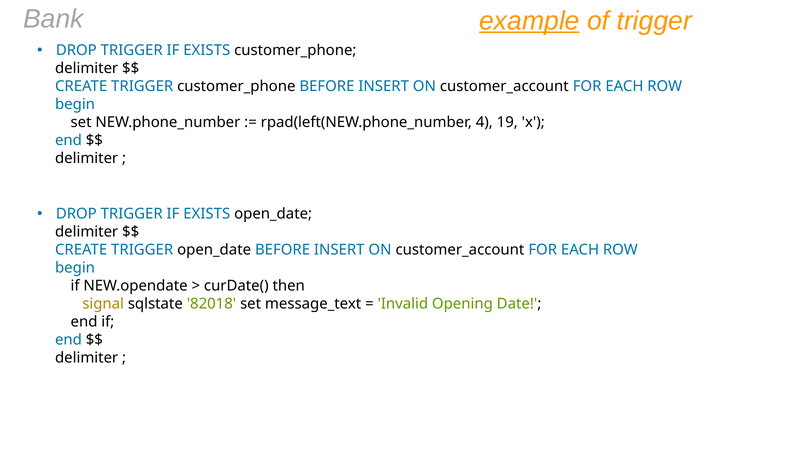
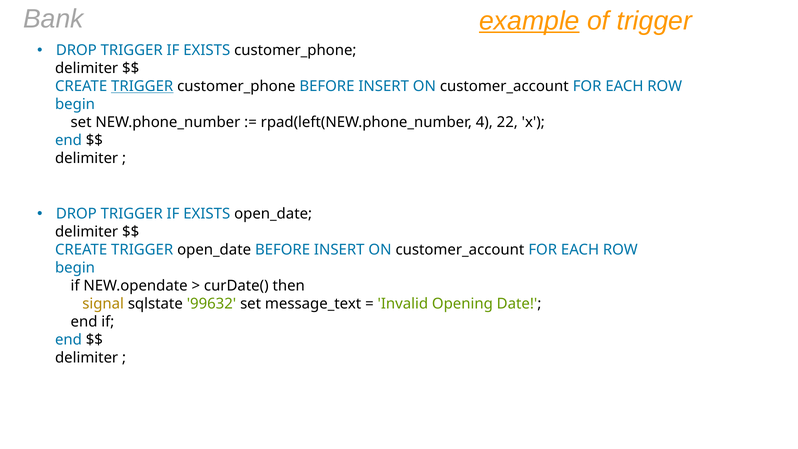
TRIGGER at (142, 86) underline: none -> present
19: 19 -> 22
82018: 82018 -> 99632
